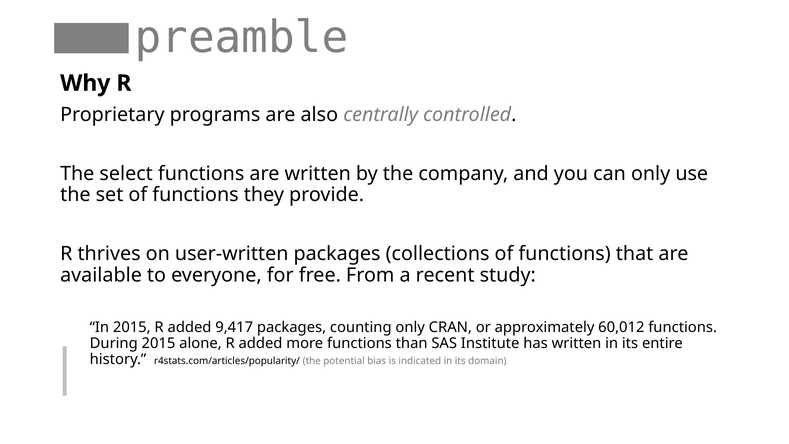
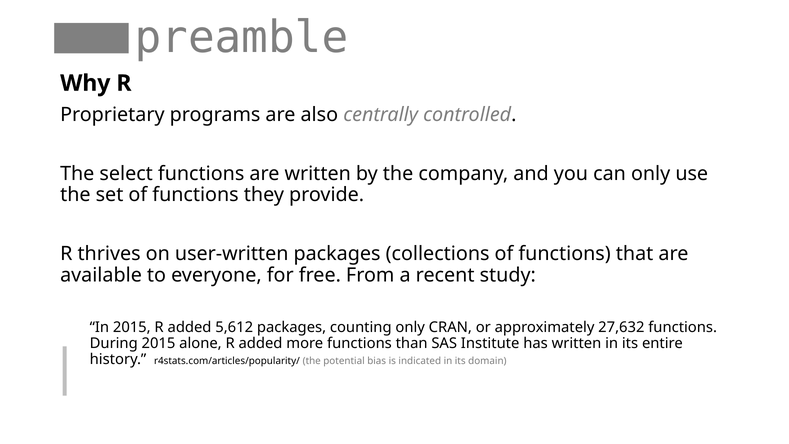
9,417: 9,417 -> 5,612
60,012: 60,012 -> 27,632
